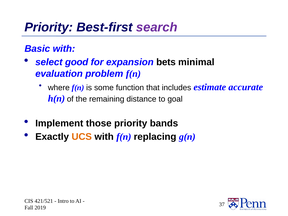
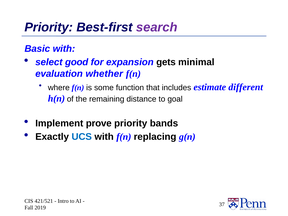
bets: bets -> gets
problem: problem -> whether
accurate: accurate -> different
those: those -> prove
UCS colour: orange -> blue
